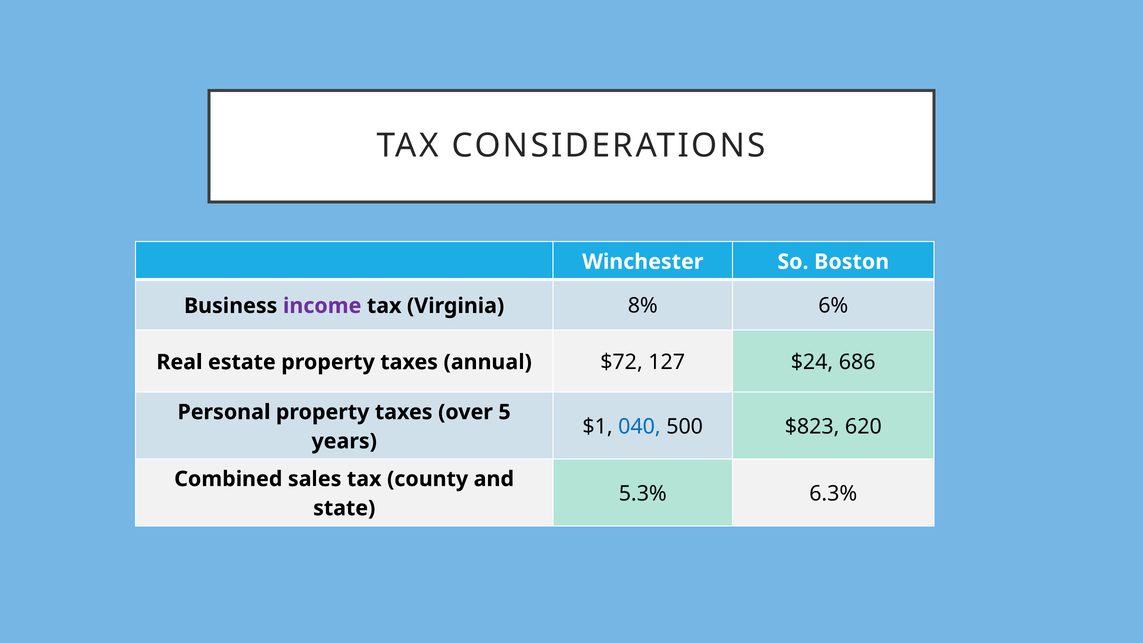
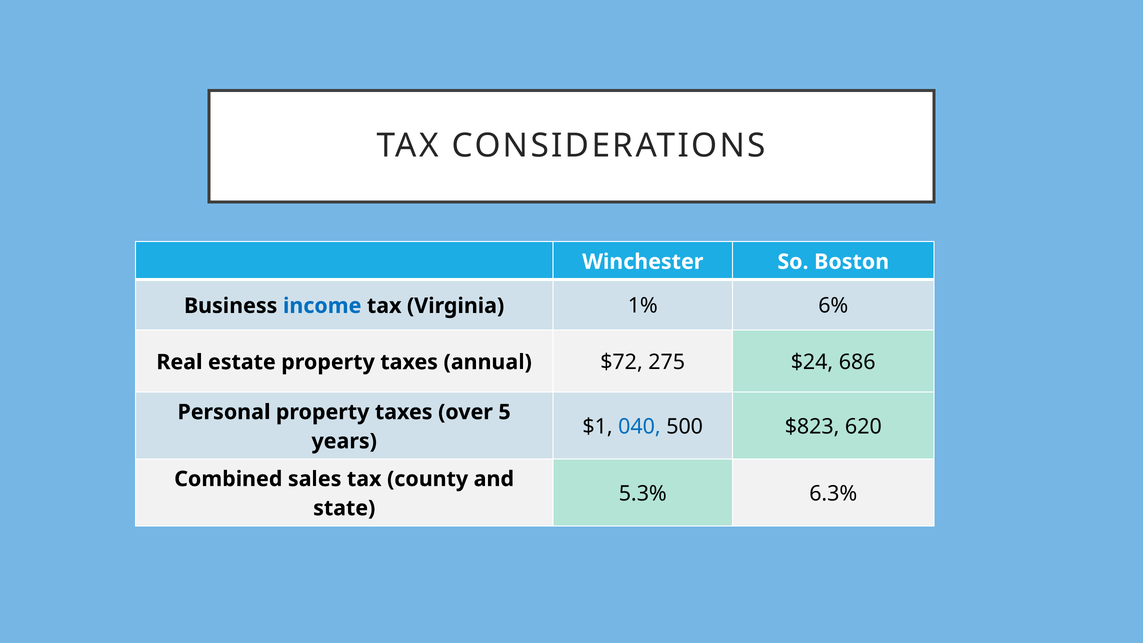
income colour: purple -> blue
8%: 8% -> 1%
127: 127 -> 275
